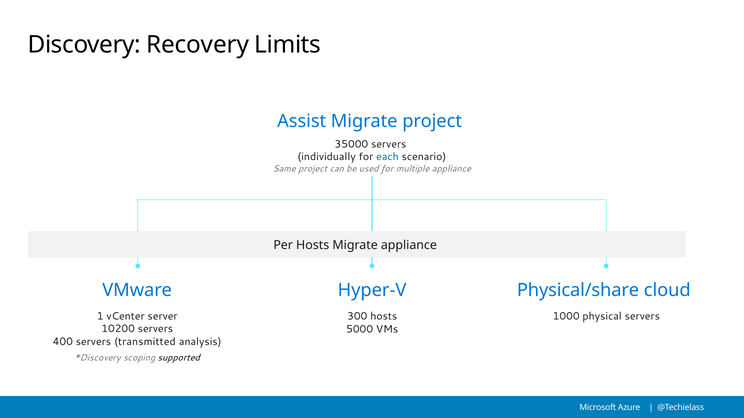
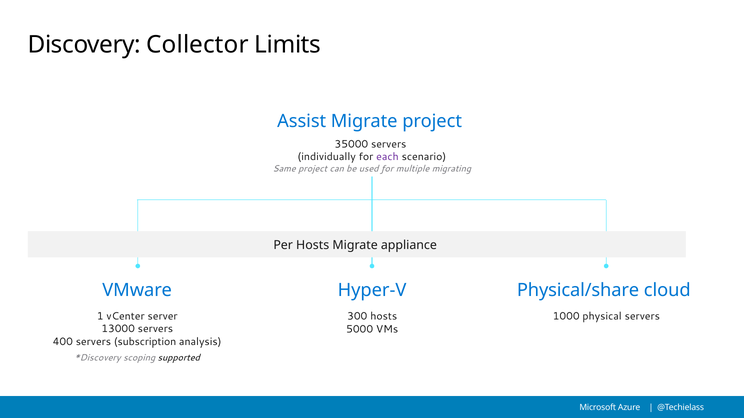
Recovery: Recovery -> Collector
each colour: blue -> purple
multiple appliance: appliance -> migrating
10200: 10200 -> 13000
transmitted: transmitted -> subscription
